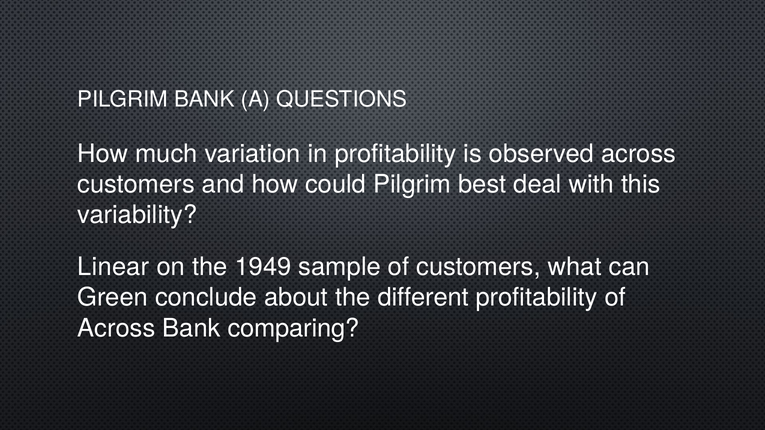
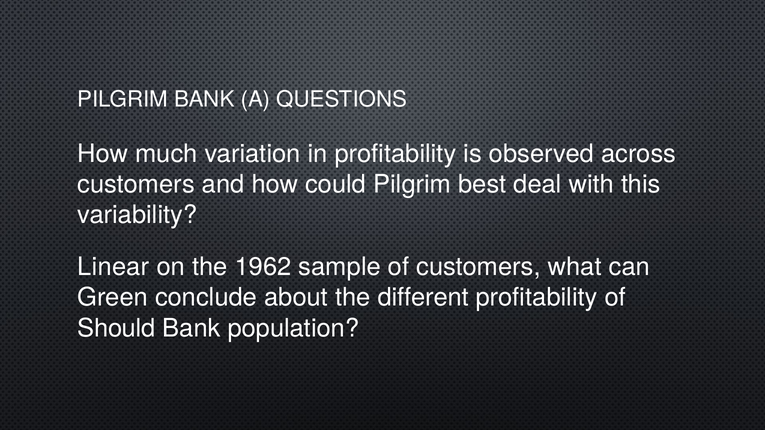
1949: 1949 -> 1962
Across at (116, 328): Across -> Should
comparing: comparing -> population
